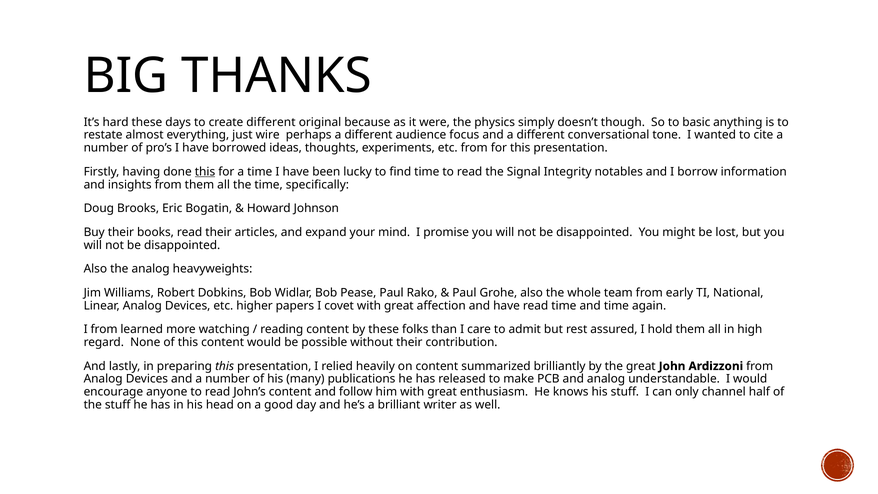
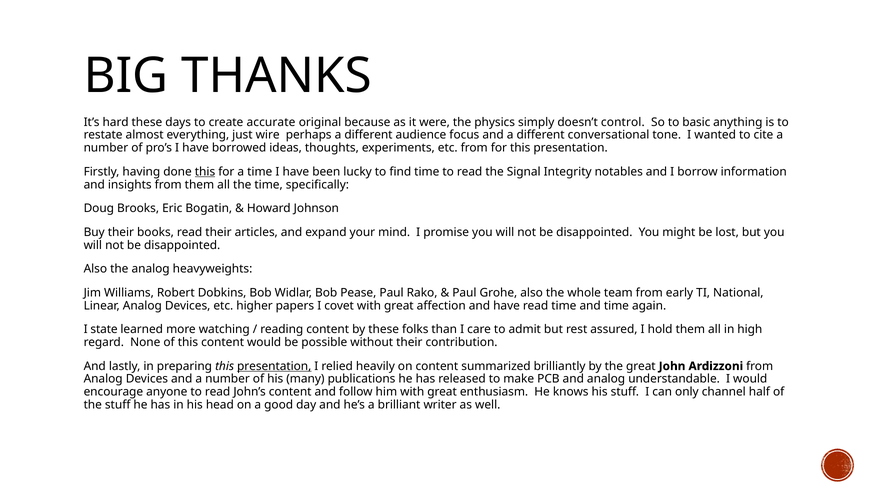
create different: different -> accurate
though: though -> control
I from: from -> state
presentation at (274, 366) underline: none -> present
